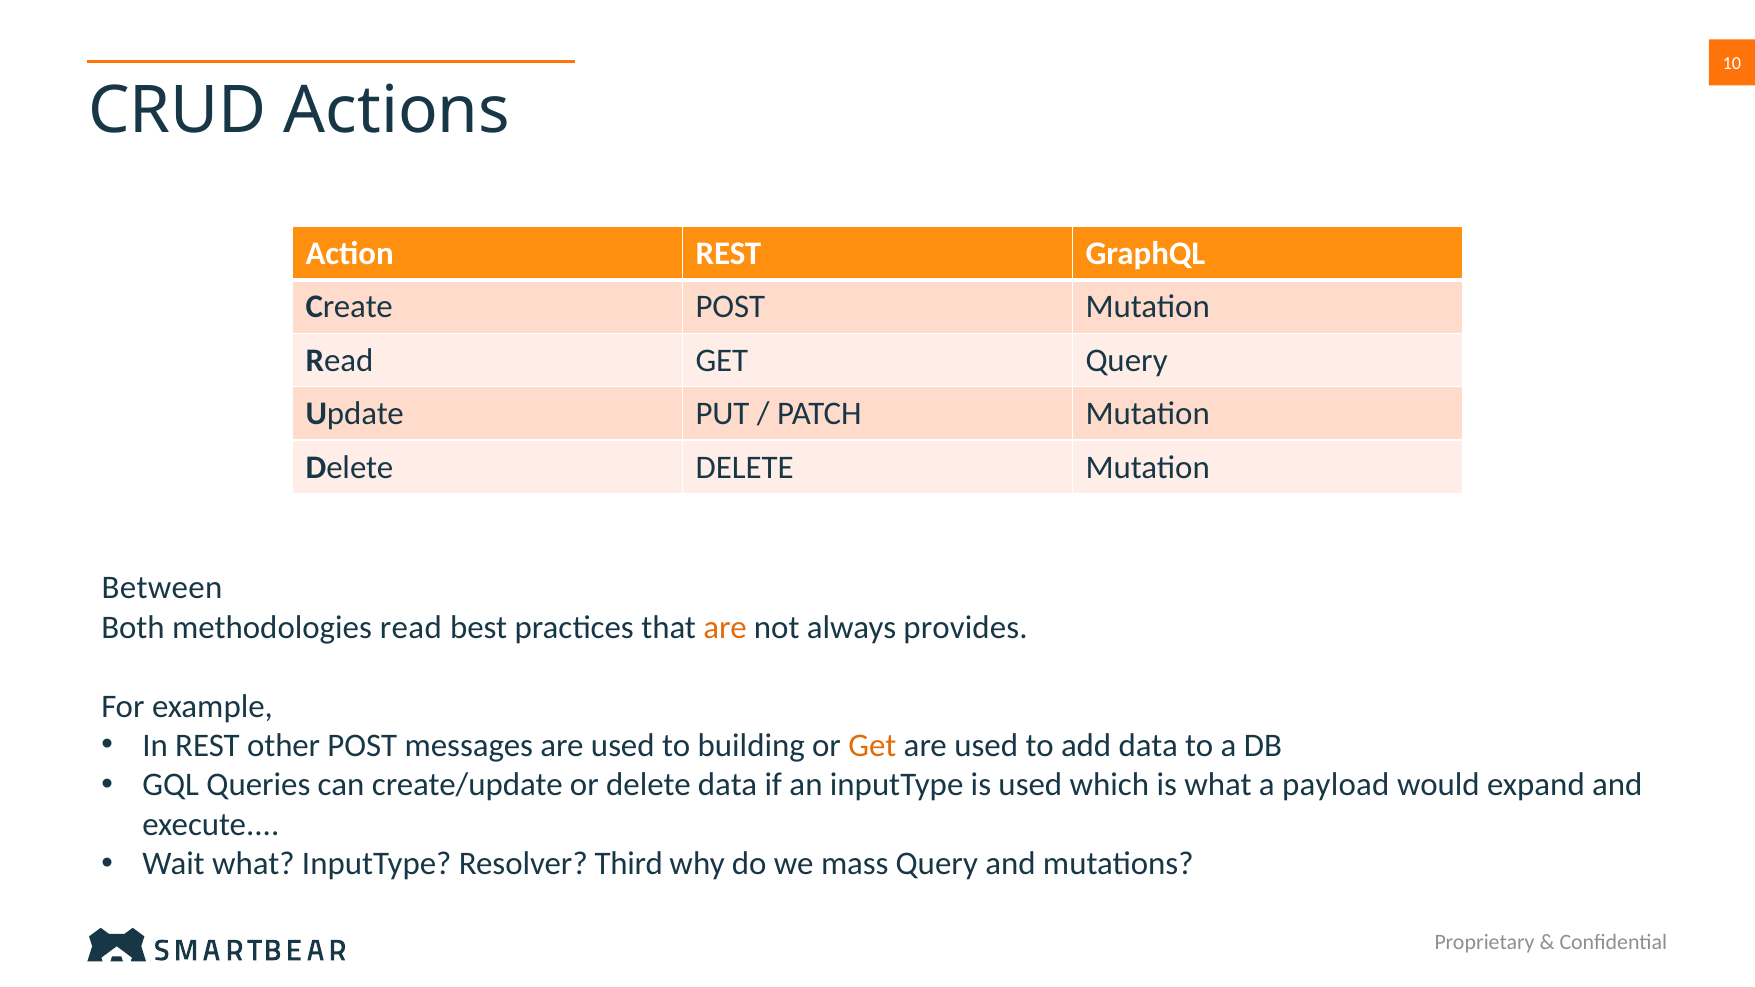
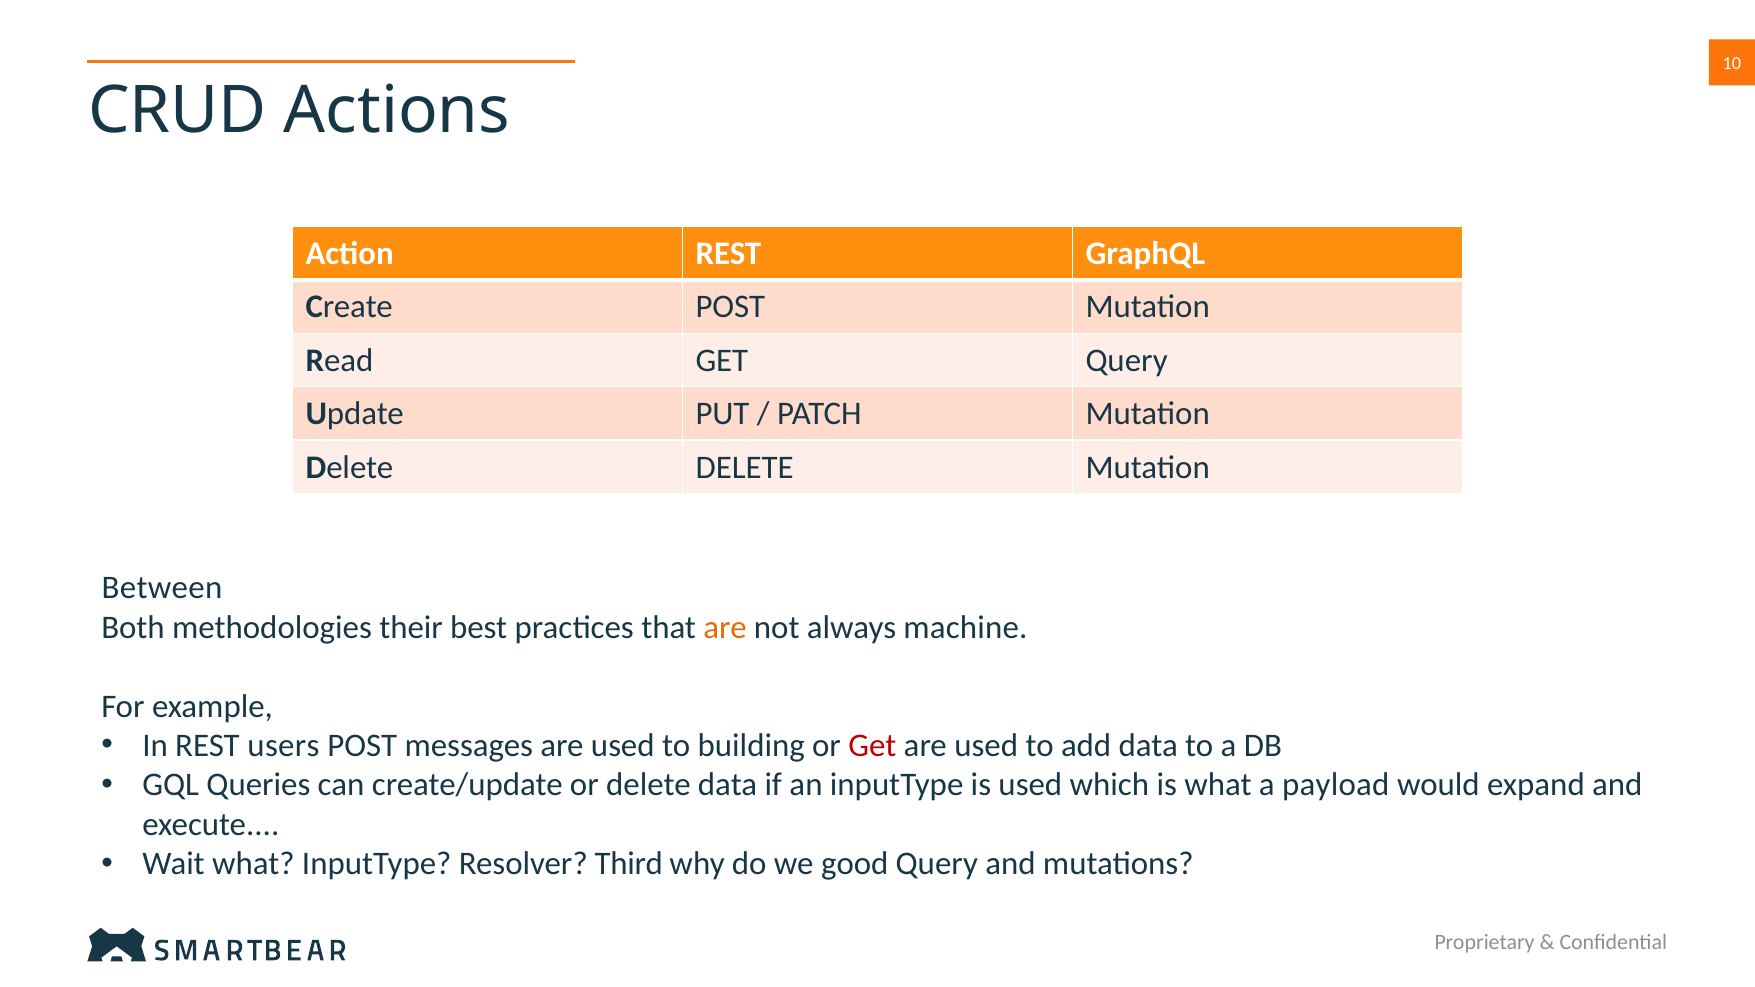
methodologies read: read -> their
provides: provides -> machine
other: other -> users
Get at (872, 746) colour: orange -> red
mass: mass -> good
